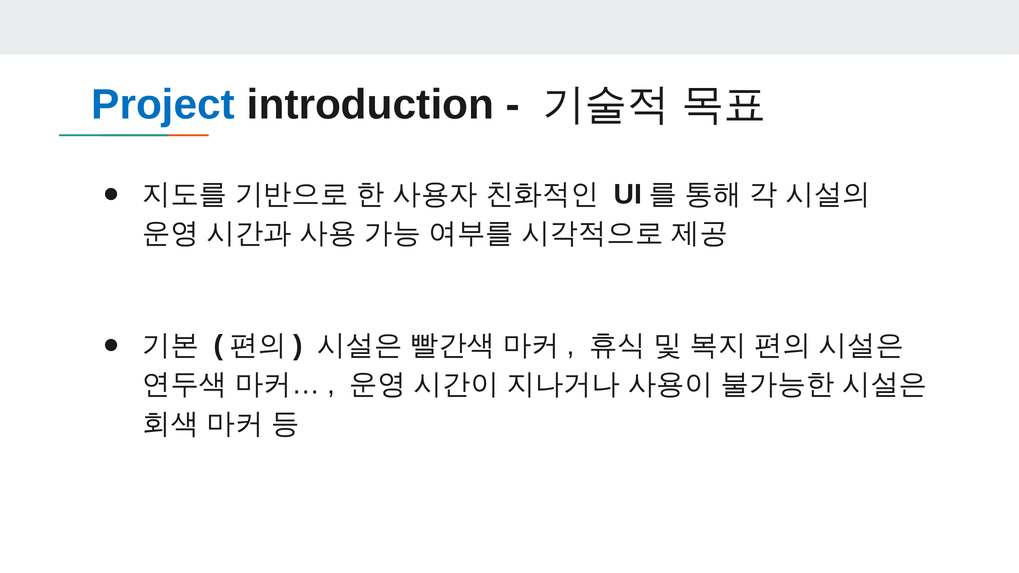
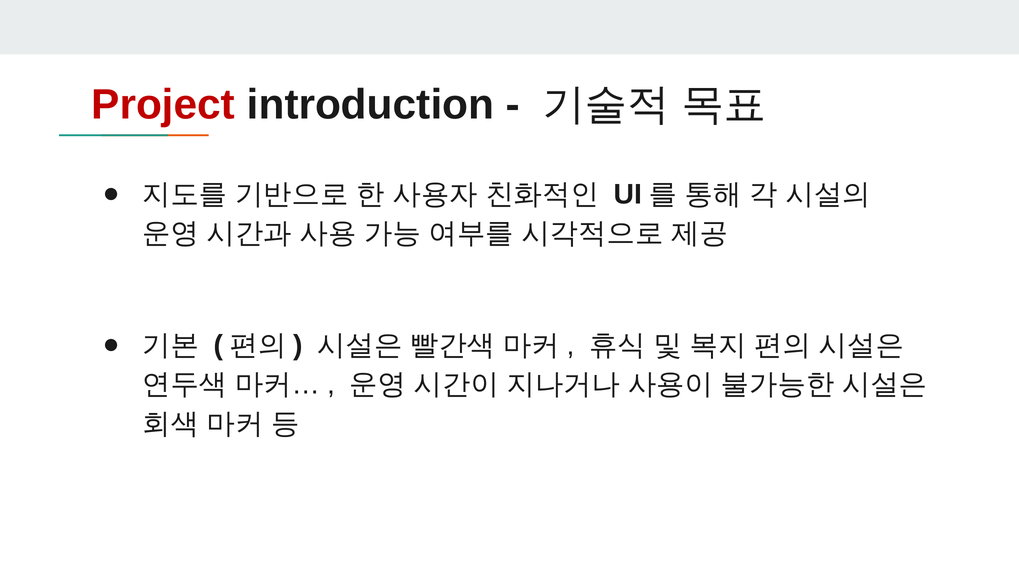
Project colour: blue -> red
